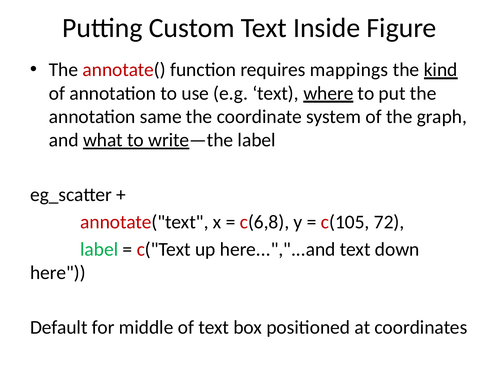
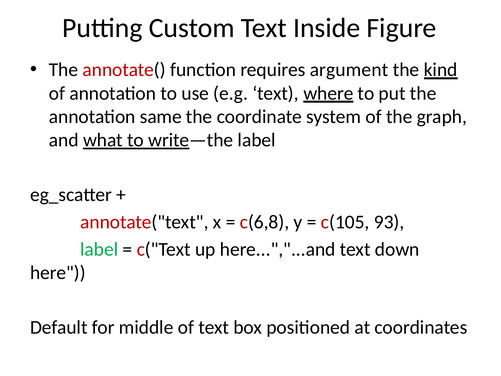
mappings: mappings -> argument
72: 72 -> 93
